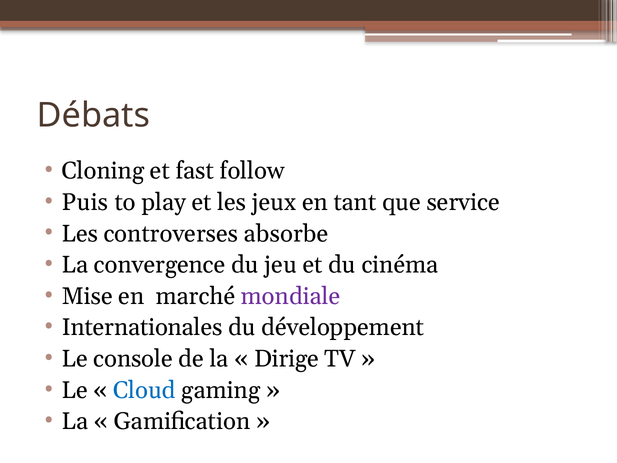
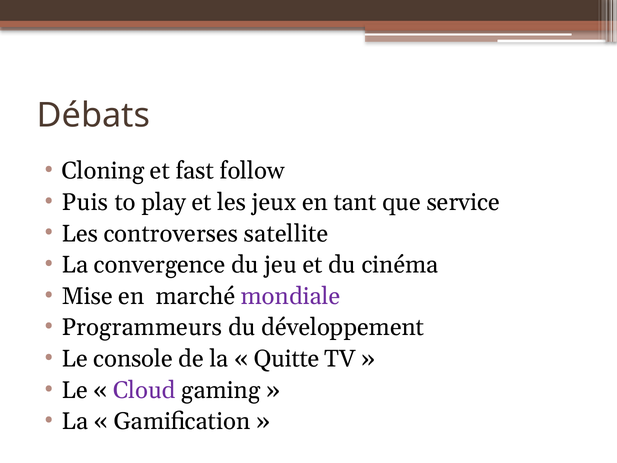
absorbe: absorbe -> satellite
Internationales: Internationales -> Programmeurs
Dirige: Dirige -> Quitte
Cloud colour: blue -> purple
